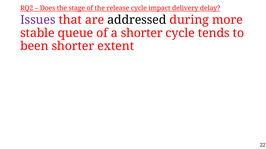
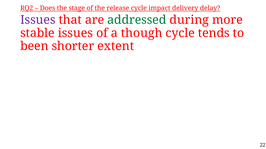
addressed colour: black -> green
stable queue: queue -> issues
a shorter: shorter -> though
